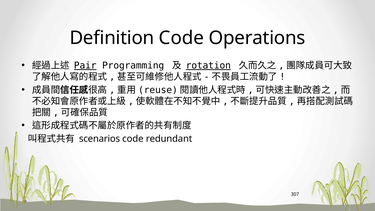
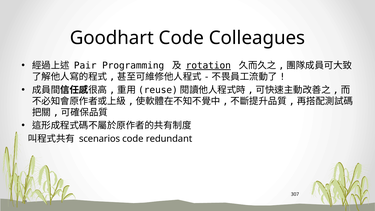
Definition: Definition -> Goodhart
Operations: Operations -> Colleagues
Pair underline: present -> none
